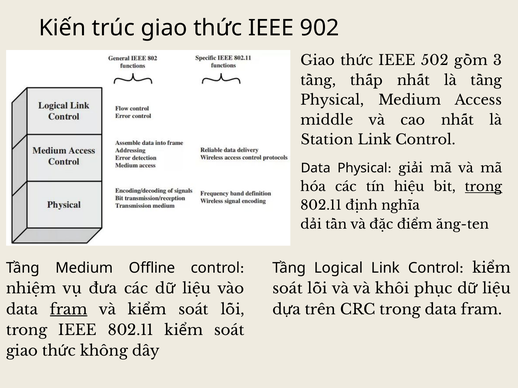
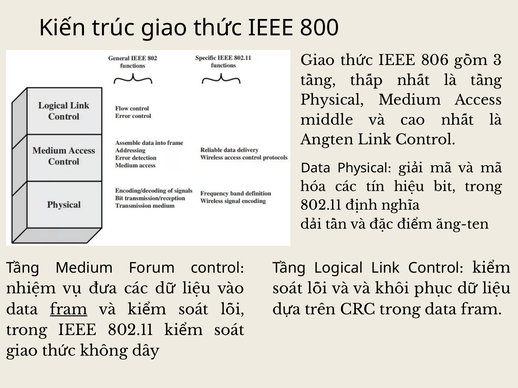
902: 902 -> 800
502: 502 -> 806
Station: Station -> Angten
trong at (484, 187) underline: present -> none
Offline: Offline -> Forum
